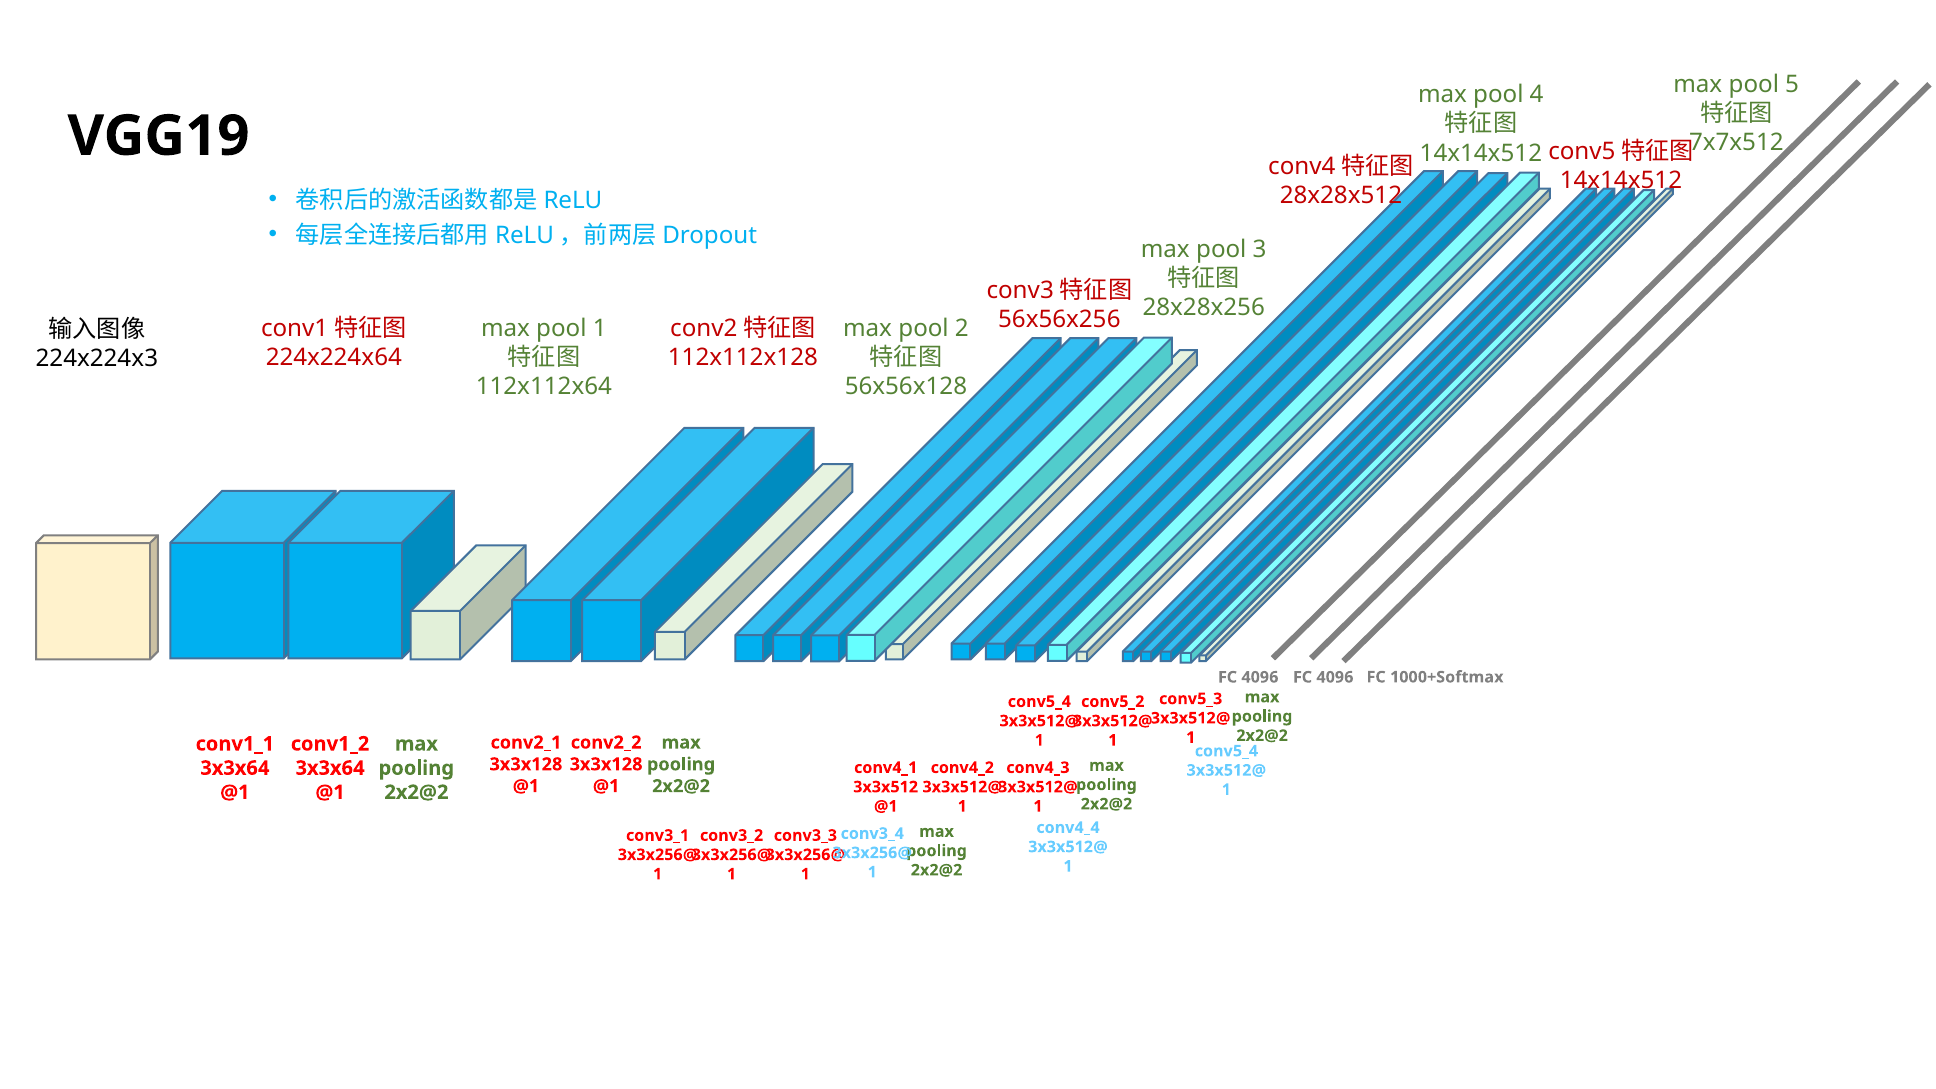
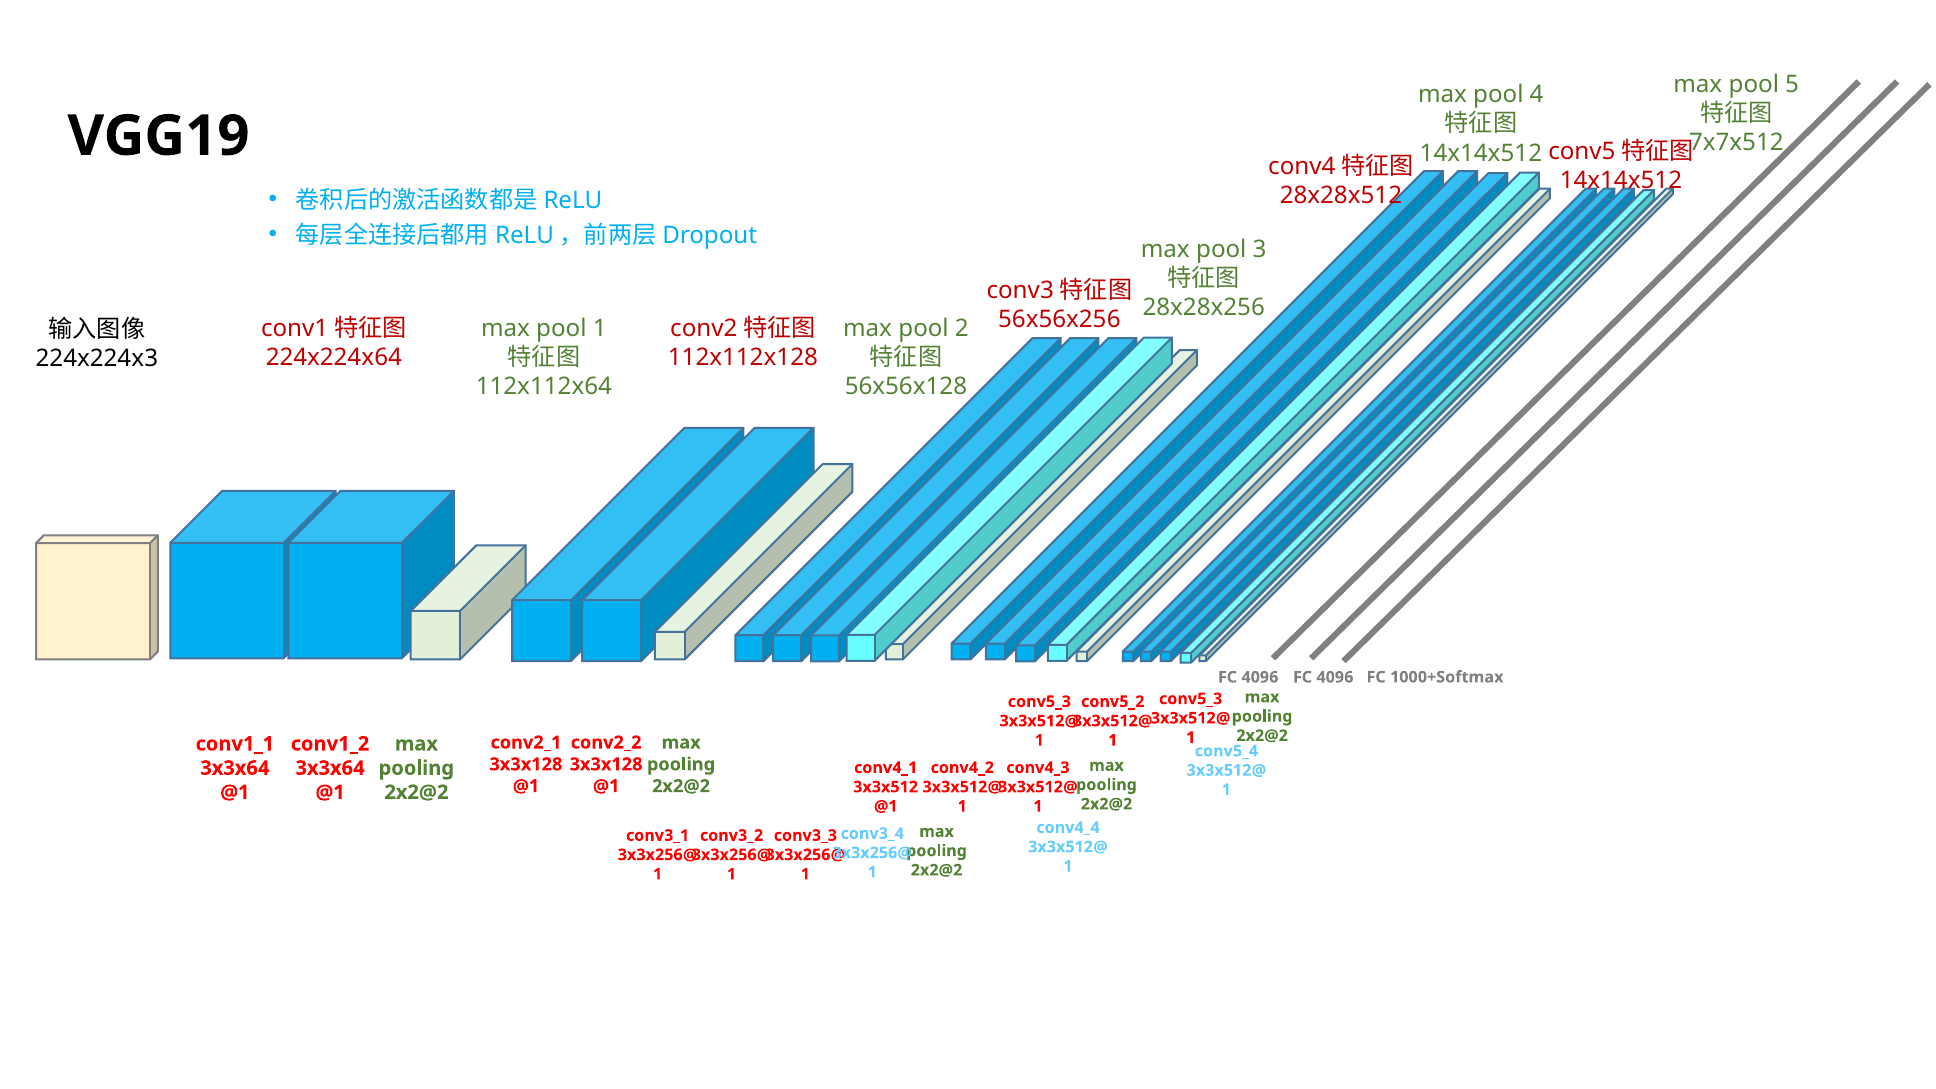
conv5_4 at (1039, 702): conv5_4 -> conv5_3
